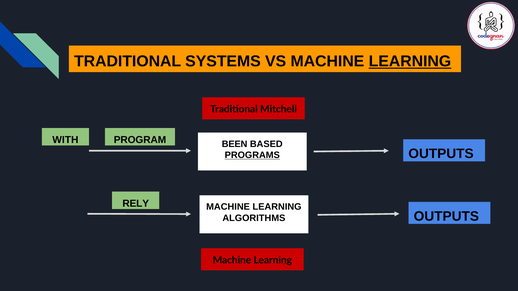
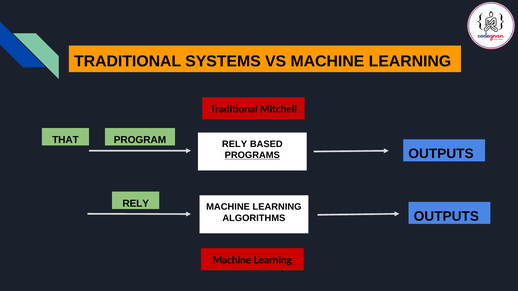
LEARNING at (410, 61) underline: present -> none
WITH: WITH -> THAT
BEEN at (235, 144): BEEN -> RELY
